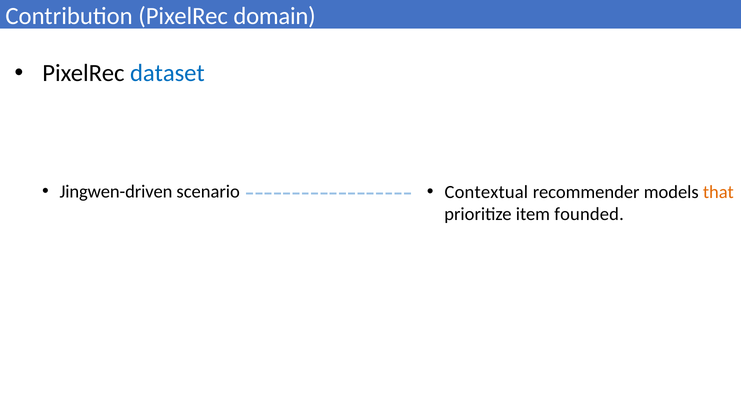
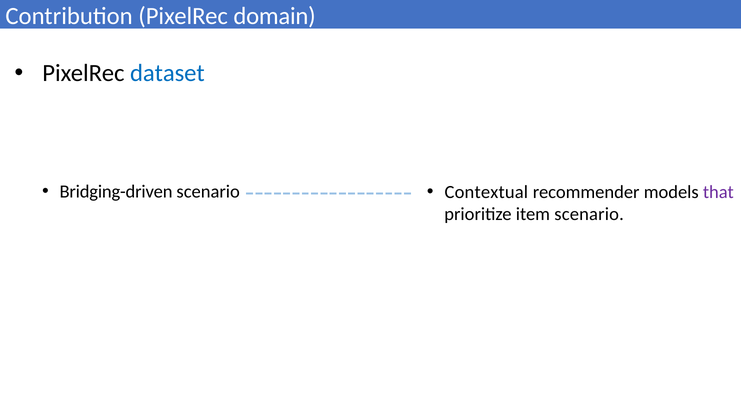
Jingwen-driven: Jingwen-driven -> Bridging-driven
that colour: orange -> purple
item founded: founded -> scenario
